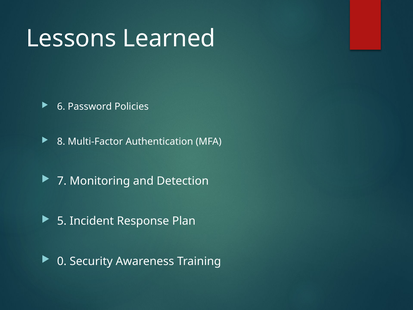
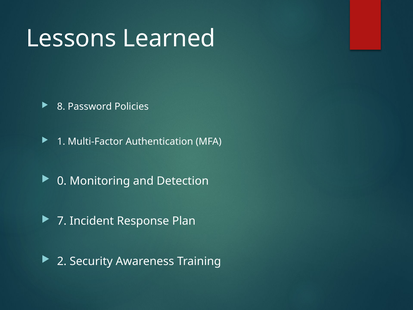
6: 6 -> 8
8: 8 -> 1
7: 7 -> 0
5: 5 -> 7
0: 0 -> 2
